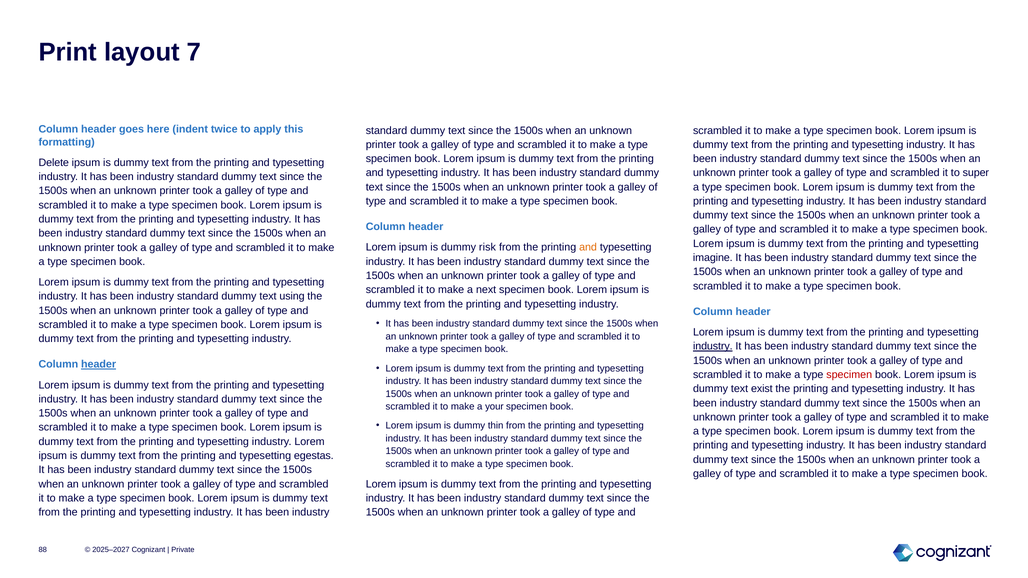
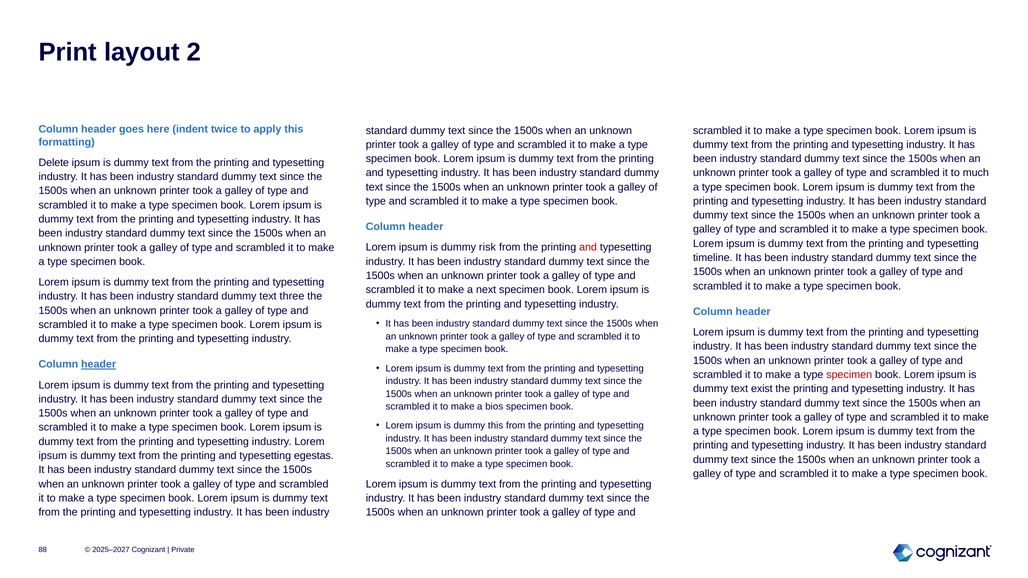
7: 7 -> 2
super: super -> much
and at (588, 248) colour: orange -> red
imagine: imagine -> timeline
using: using -> three
industry at (713, 347) underline: present -> none
your: your -> bios
dummy thin: thin -> this
